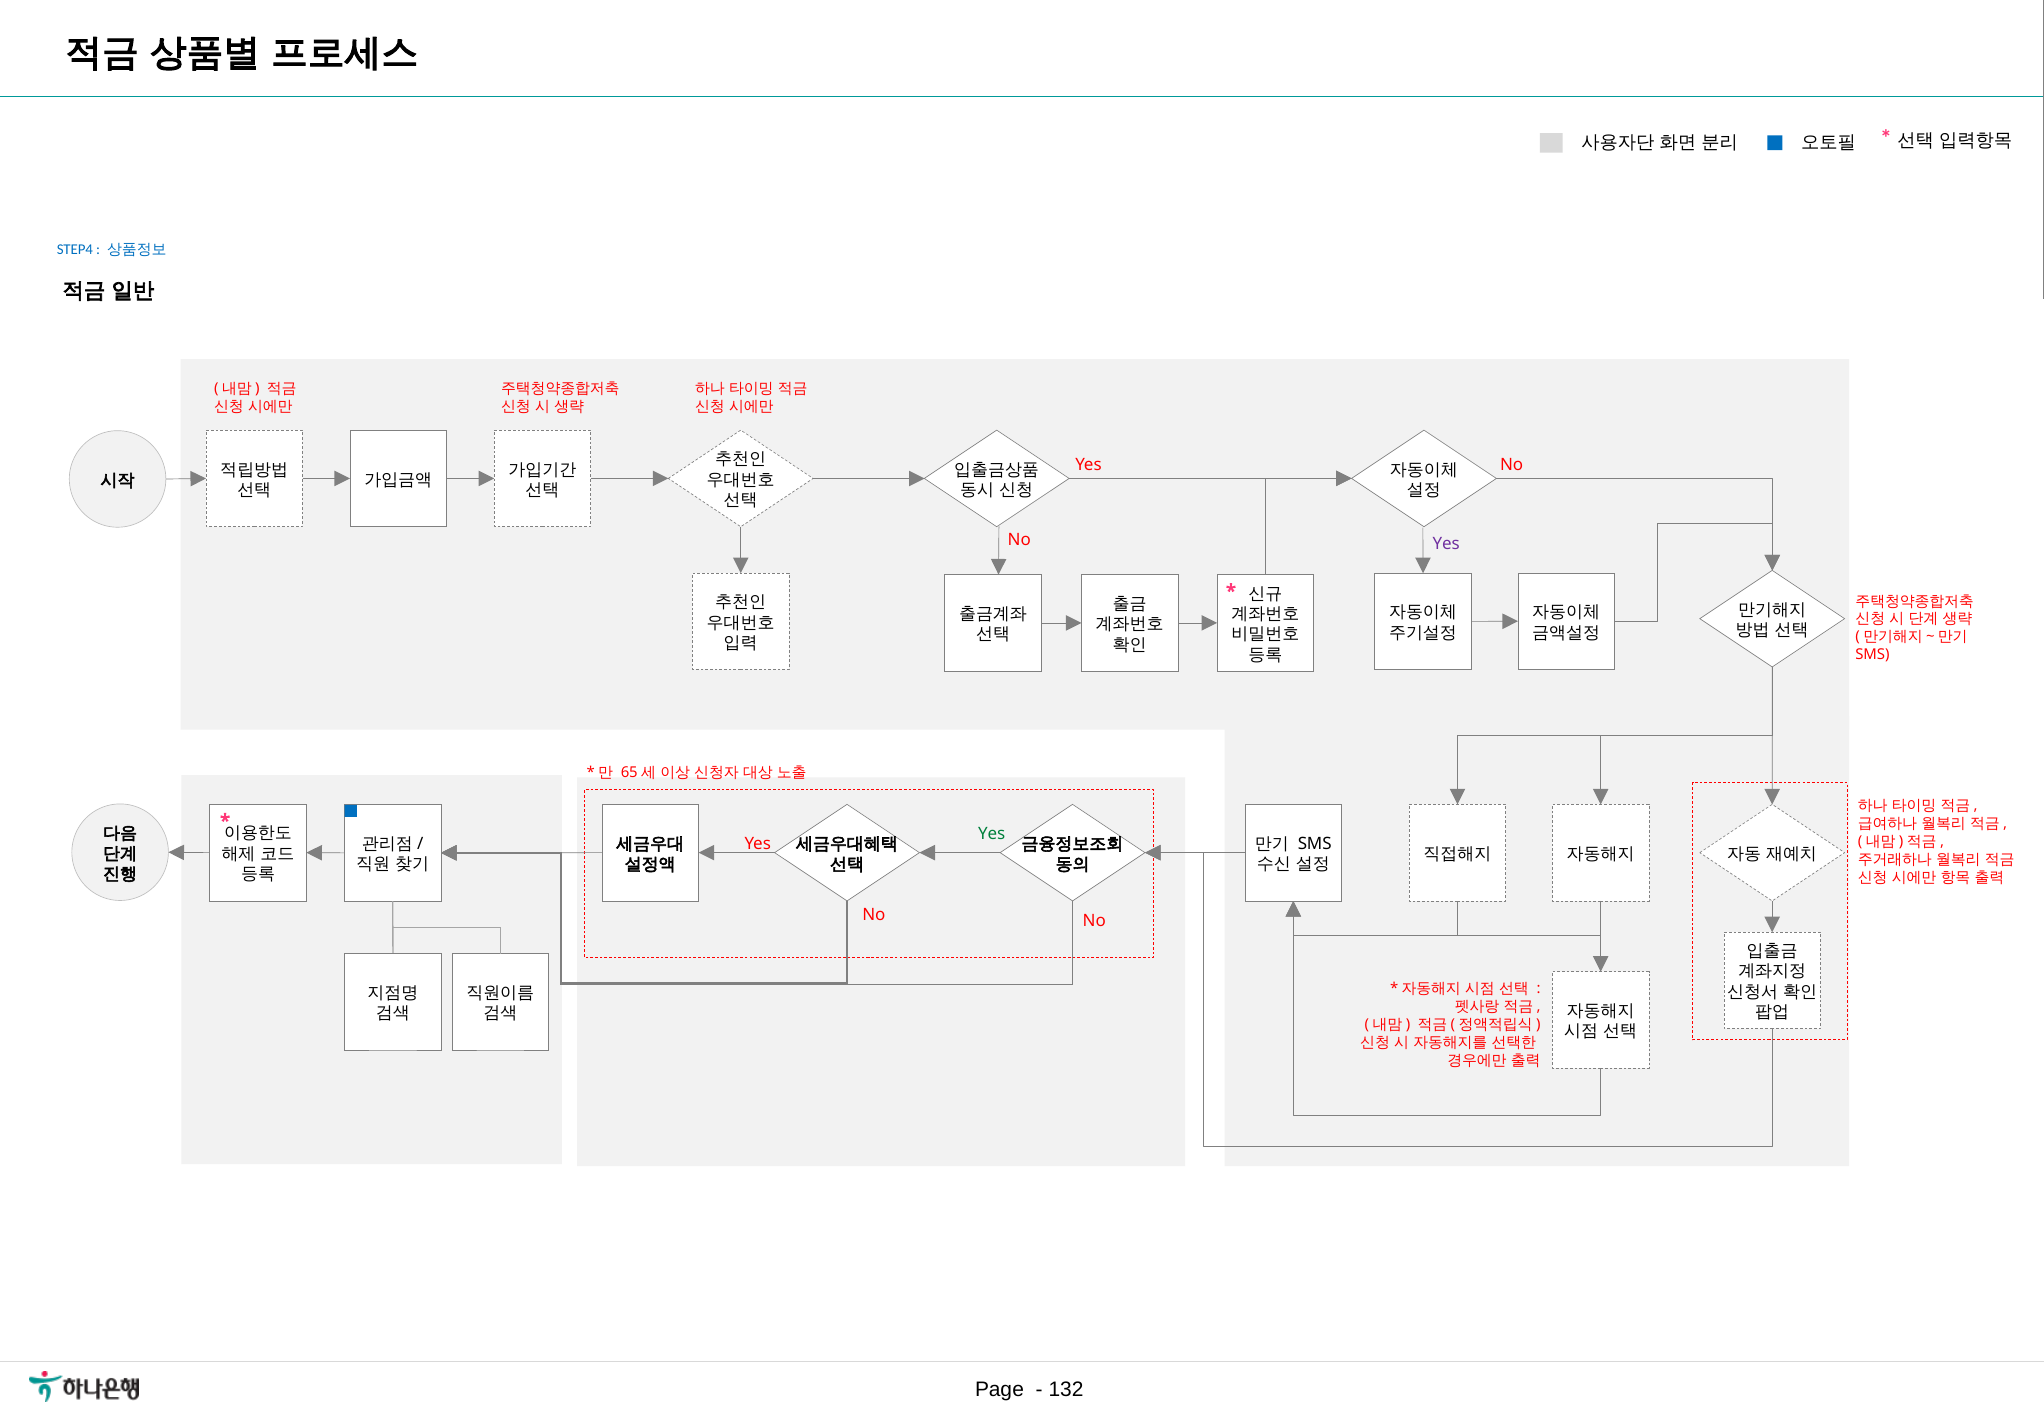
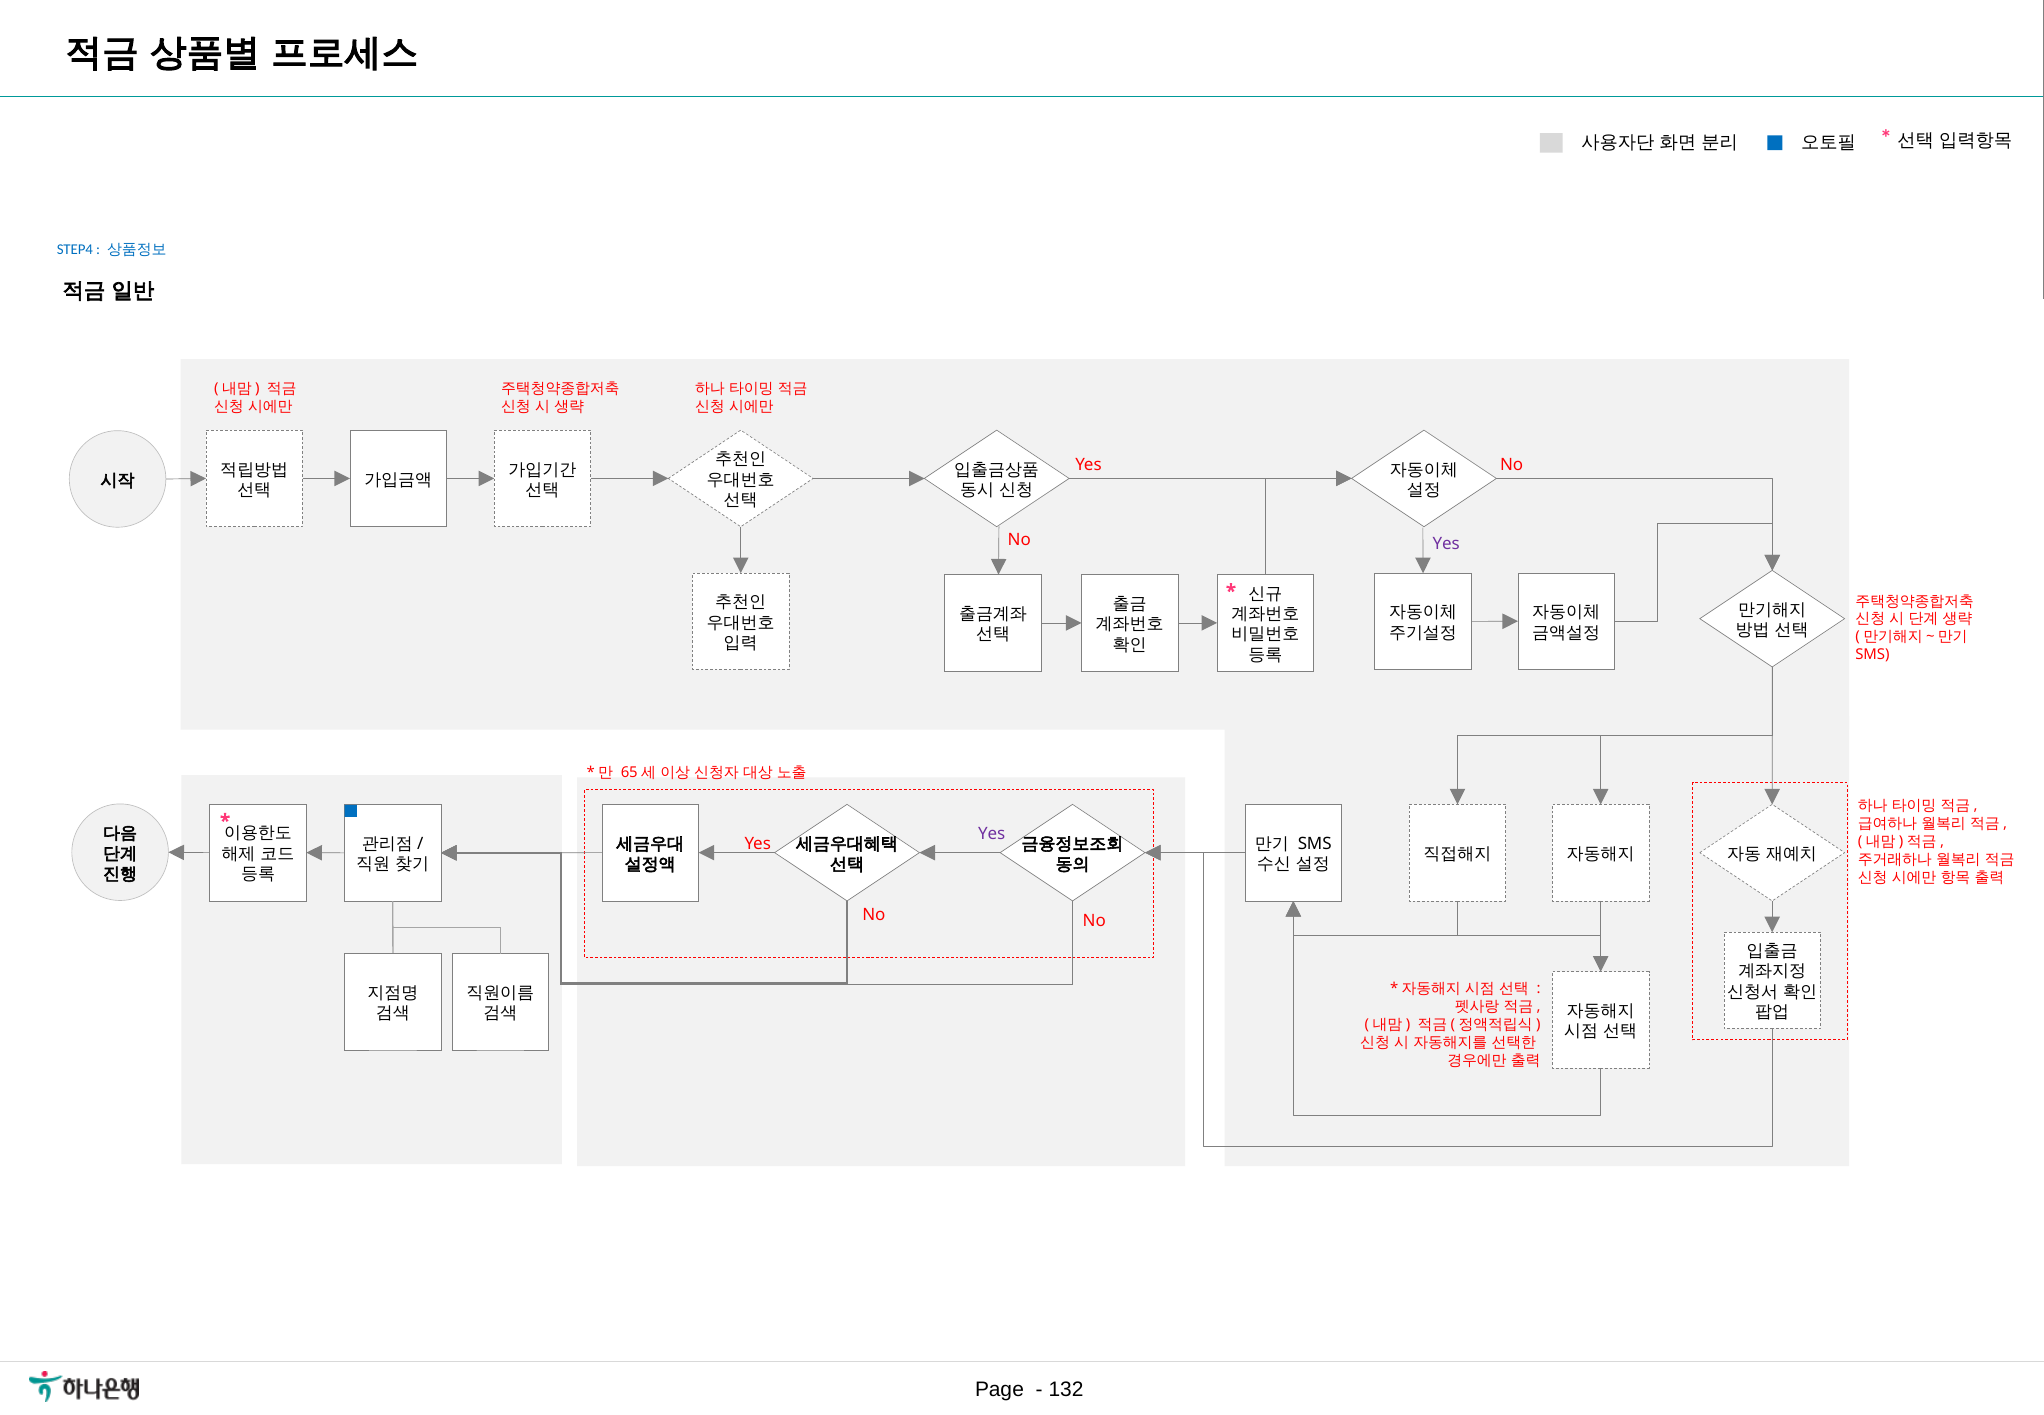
Yes at (992, 834) colour: green -> purple
